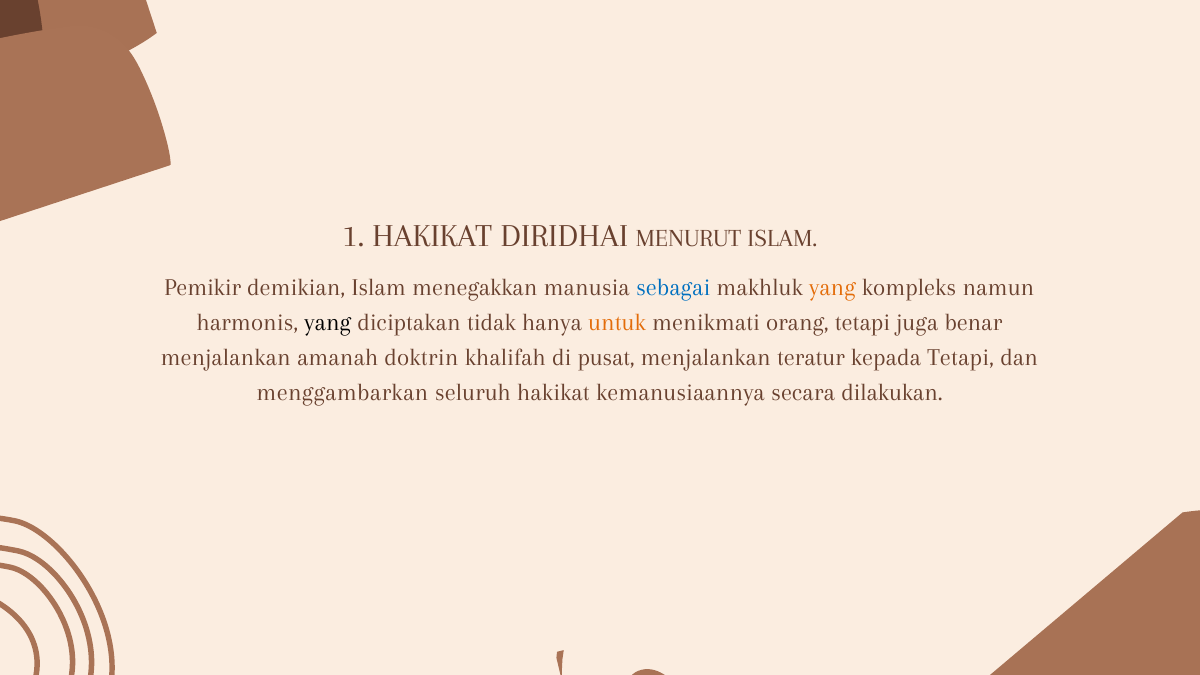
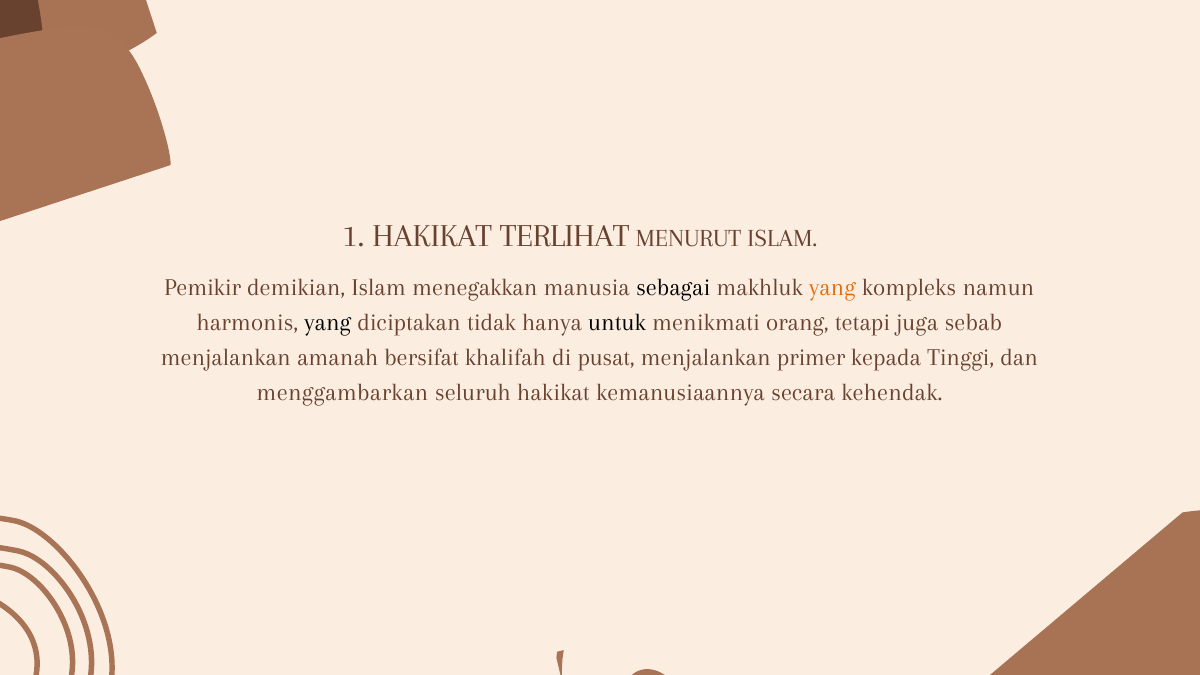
DIRIDHAI: DIRIDHAI -> TERLIHAT
sebagai colour: blue -> black
untuk colour: orange -> black
benar: benar -> sebab
doktrin: doktrin -> bersifat
teratur: teratur -> primer
kepada Tetapi: Tetapi -> Tinggi
dilakukan: dilakukan -> kehendak
